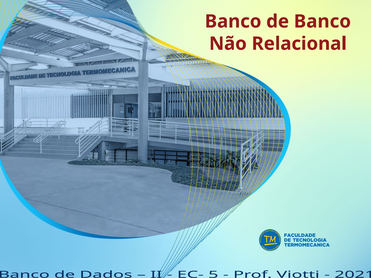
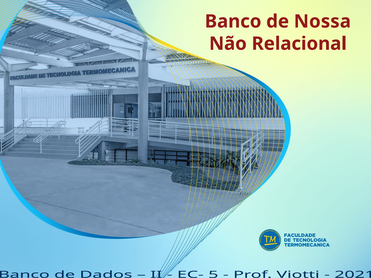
de Banco: Banco -> Nossa
